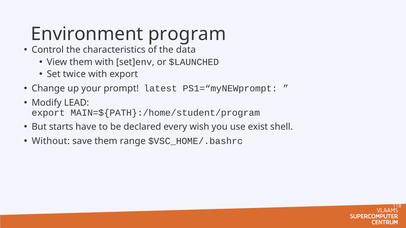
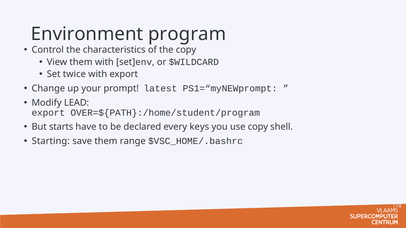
the data: data -> copy
$LAUNCHED: $LAUNCHED -> $WILDCARD
MAIN=${PATH}:/home/student/program: MAIN=${PATH}:/home/student/program -> OVER=${PATH}:/home/student/program
wish: wish -> keys
use exist: exist -> copy
Without: Without -> Starting
